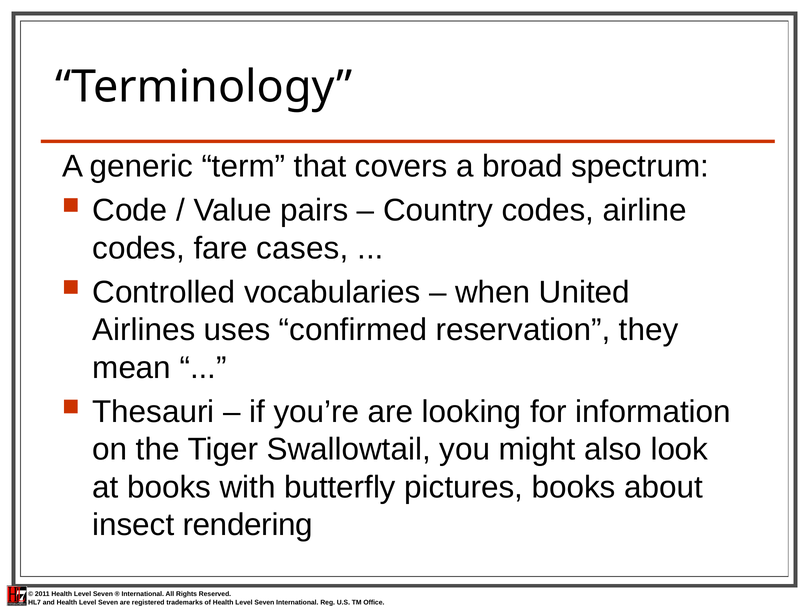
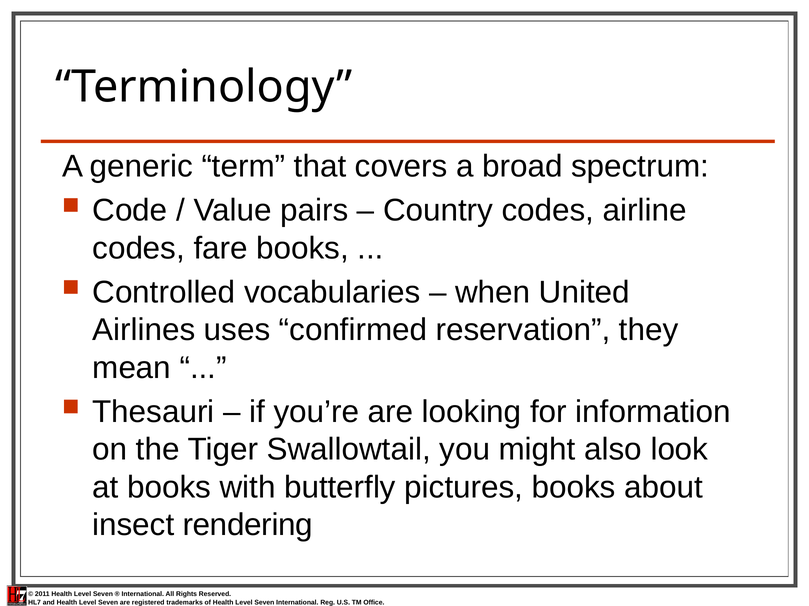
fare cases: cases -> books
